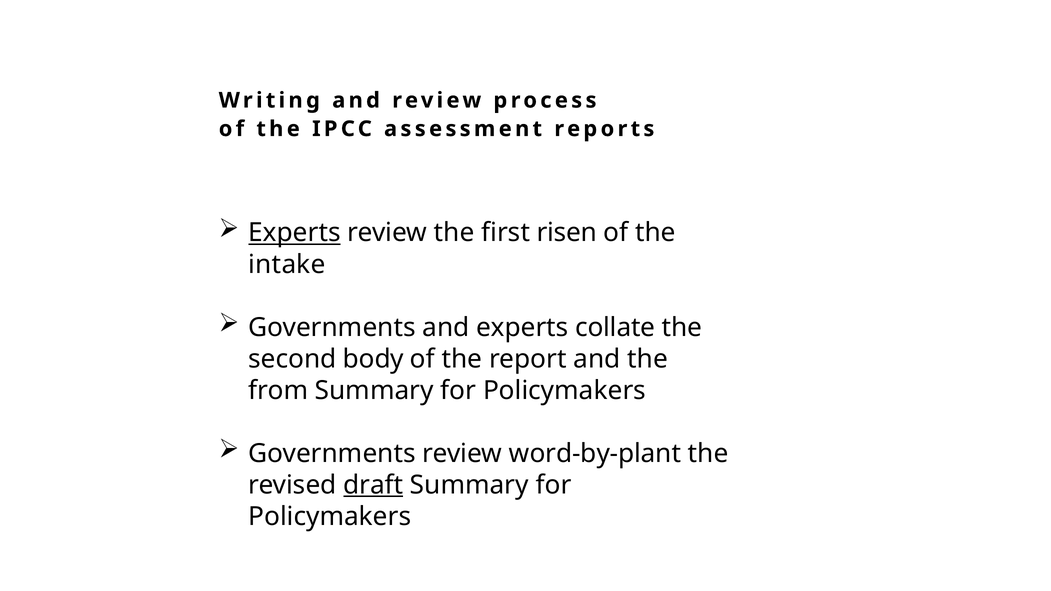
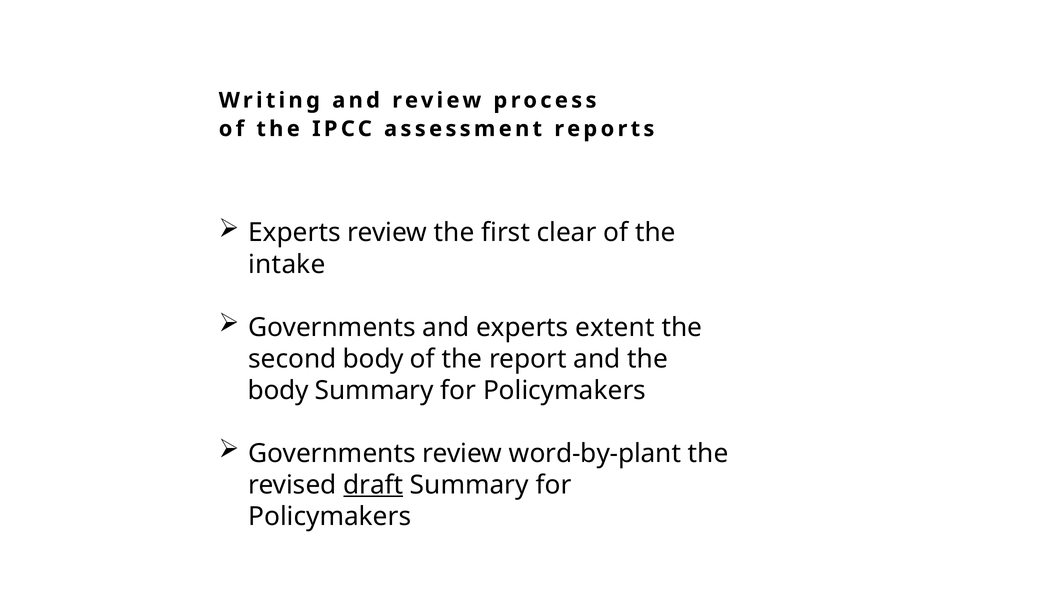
Experts at (294, 233) underline: present -> none
risen: risen -> clear
collate: collate -> extent
from at (278, 391): from -> body
